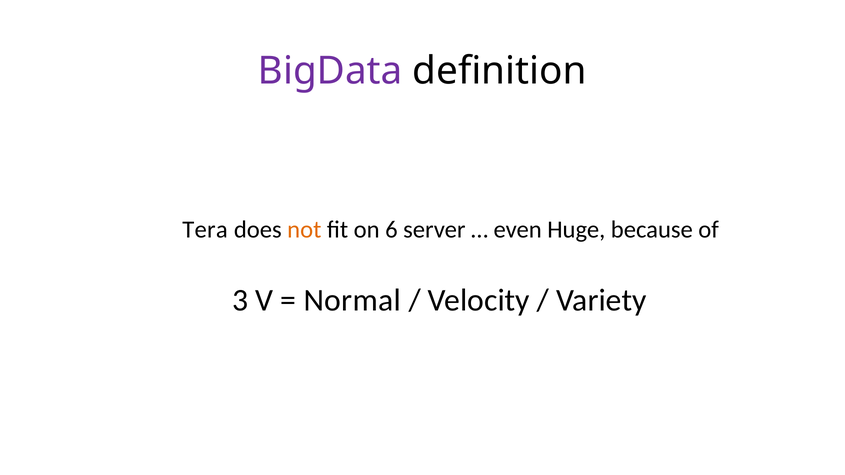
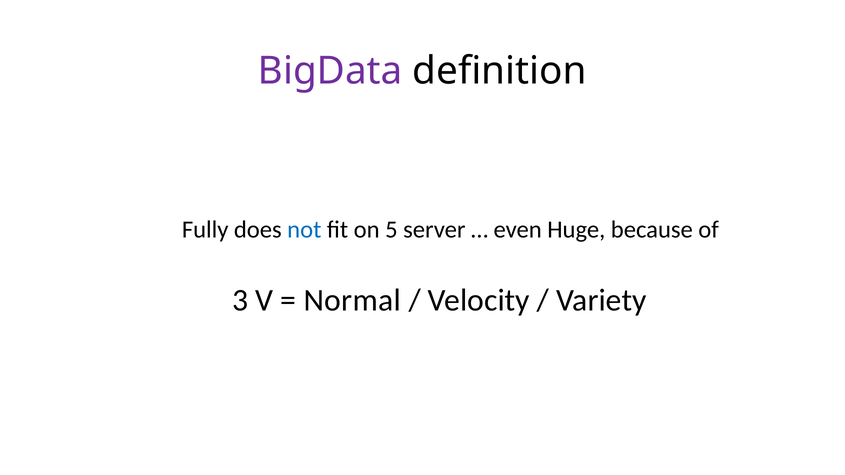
Tera: Tera -> Fully
not colour: orange -> blue
6: 6 -> 5
